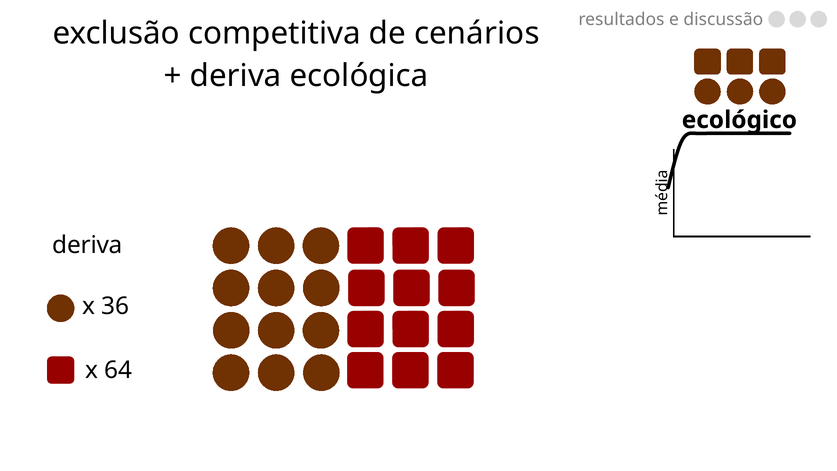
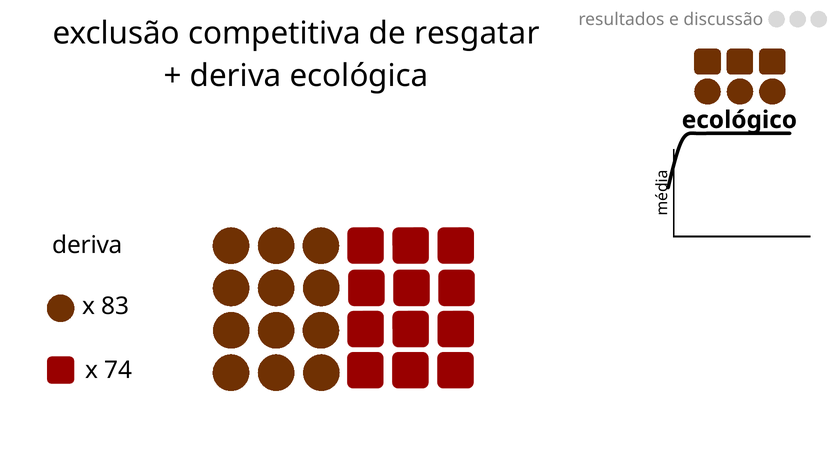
cenários: cenários -> resgatar
36: 36 -> 83
64: 64 -> 74
